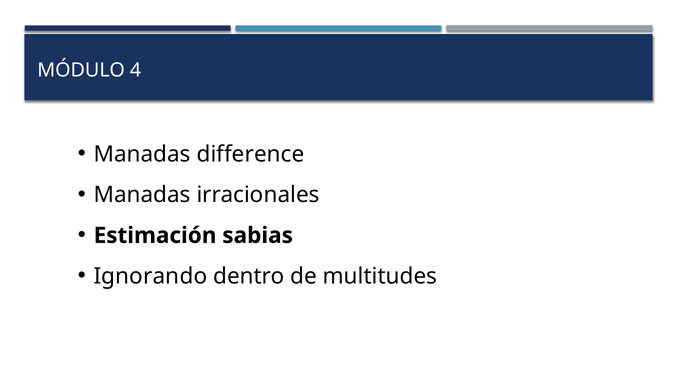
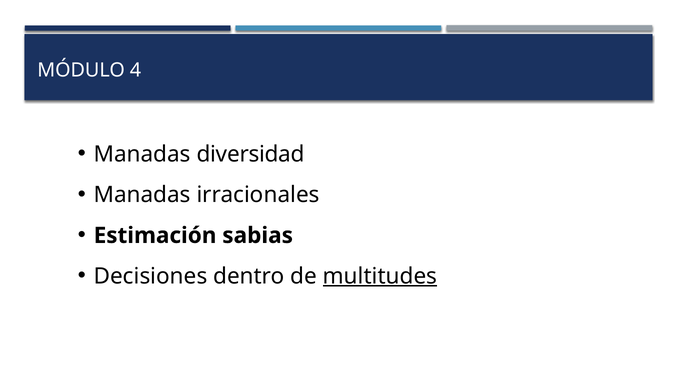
difference: difference -> diversidad
Ignorando: Ignorando -> Decisiones
multitudes underline: none -> present
